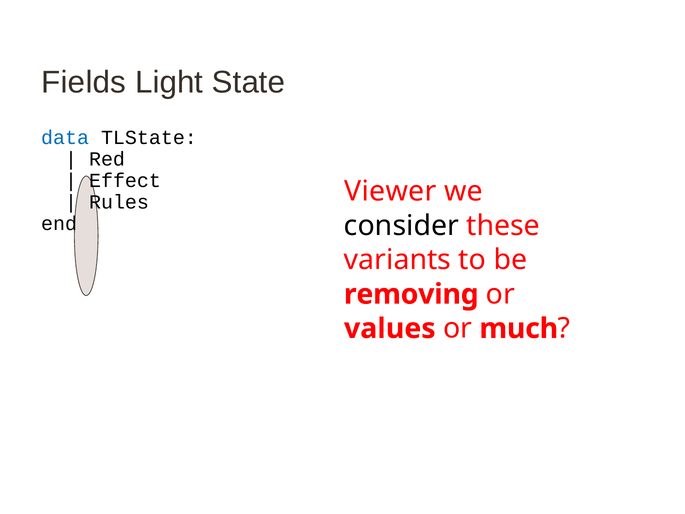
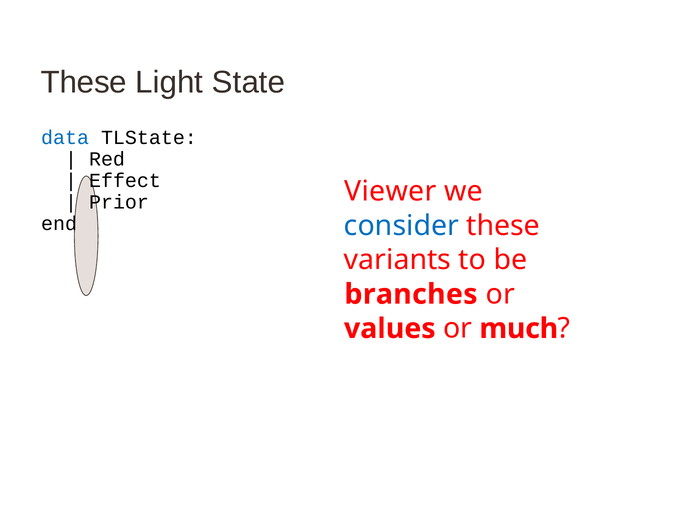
Fields at (84, 82): Fields -> These
Rules: Rules -> Prior
consider colour: black -> blue
removing: removing -> branches
